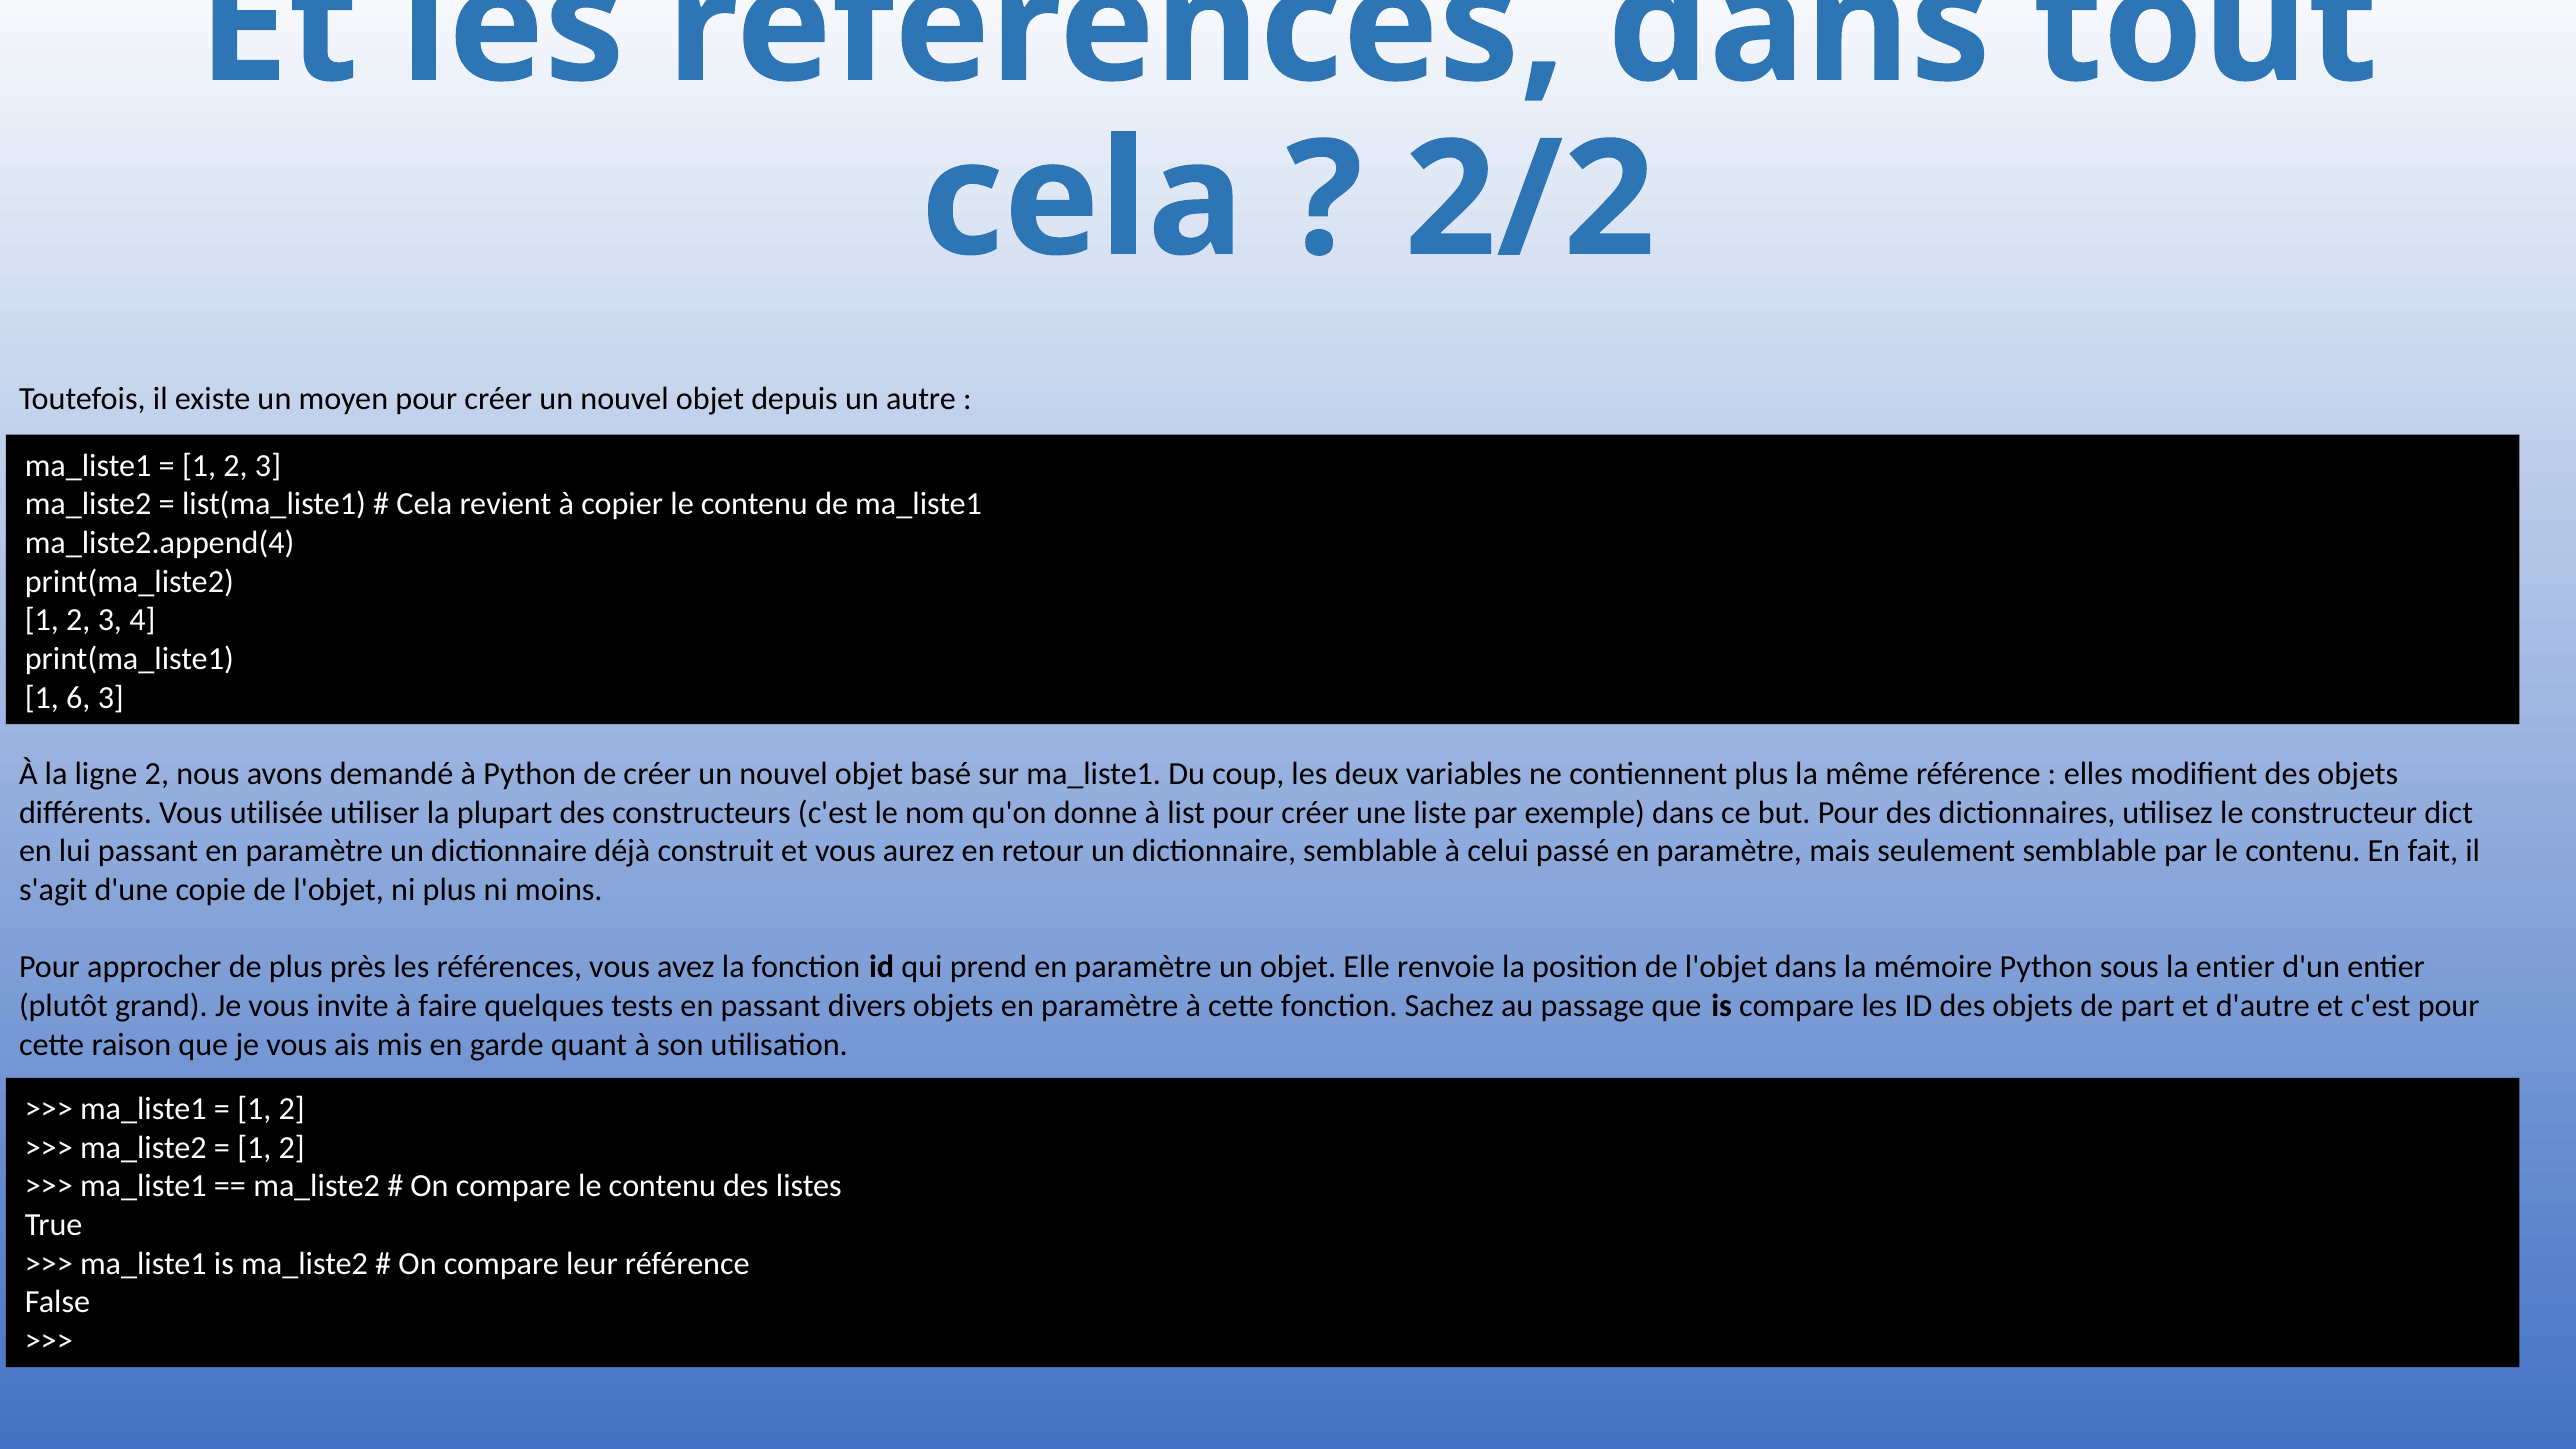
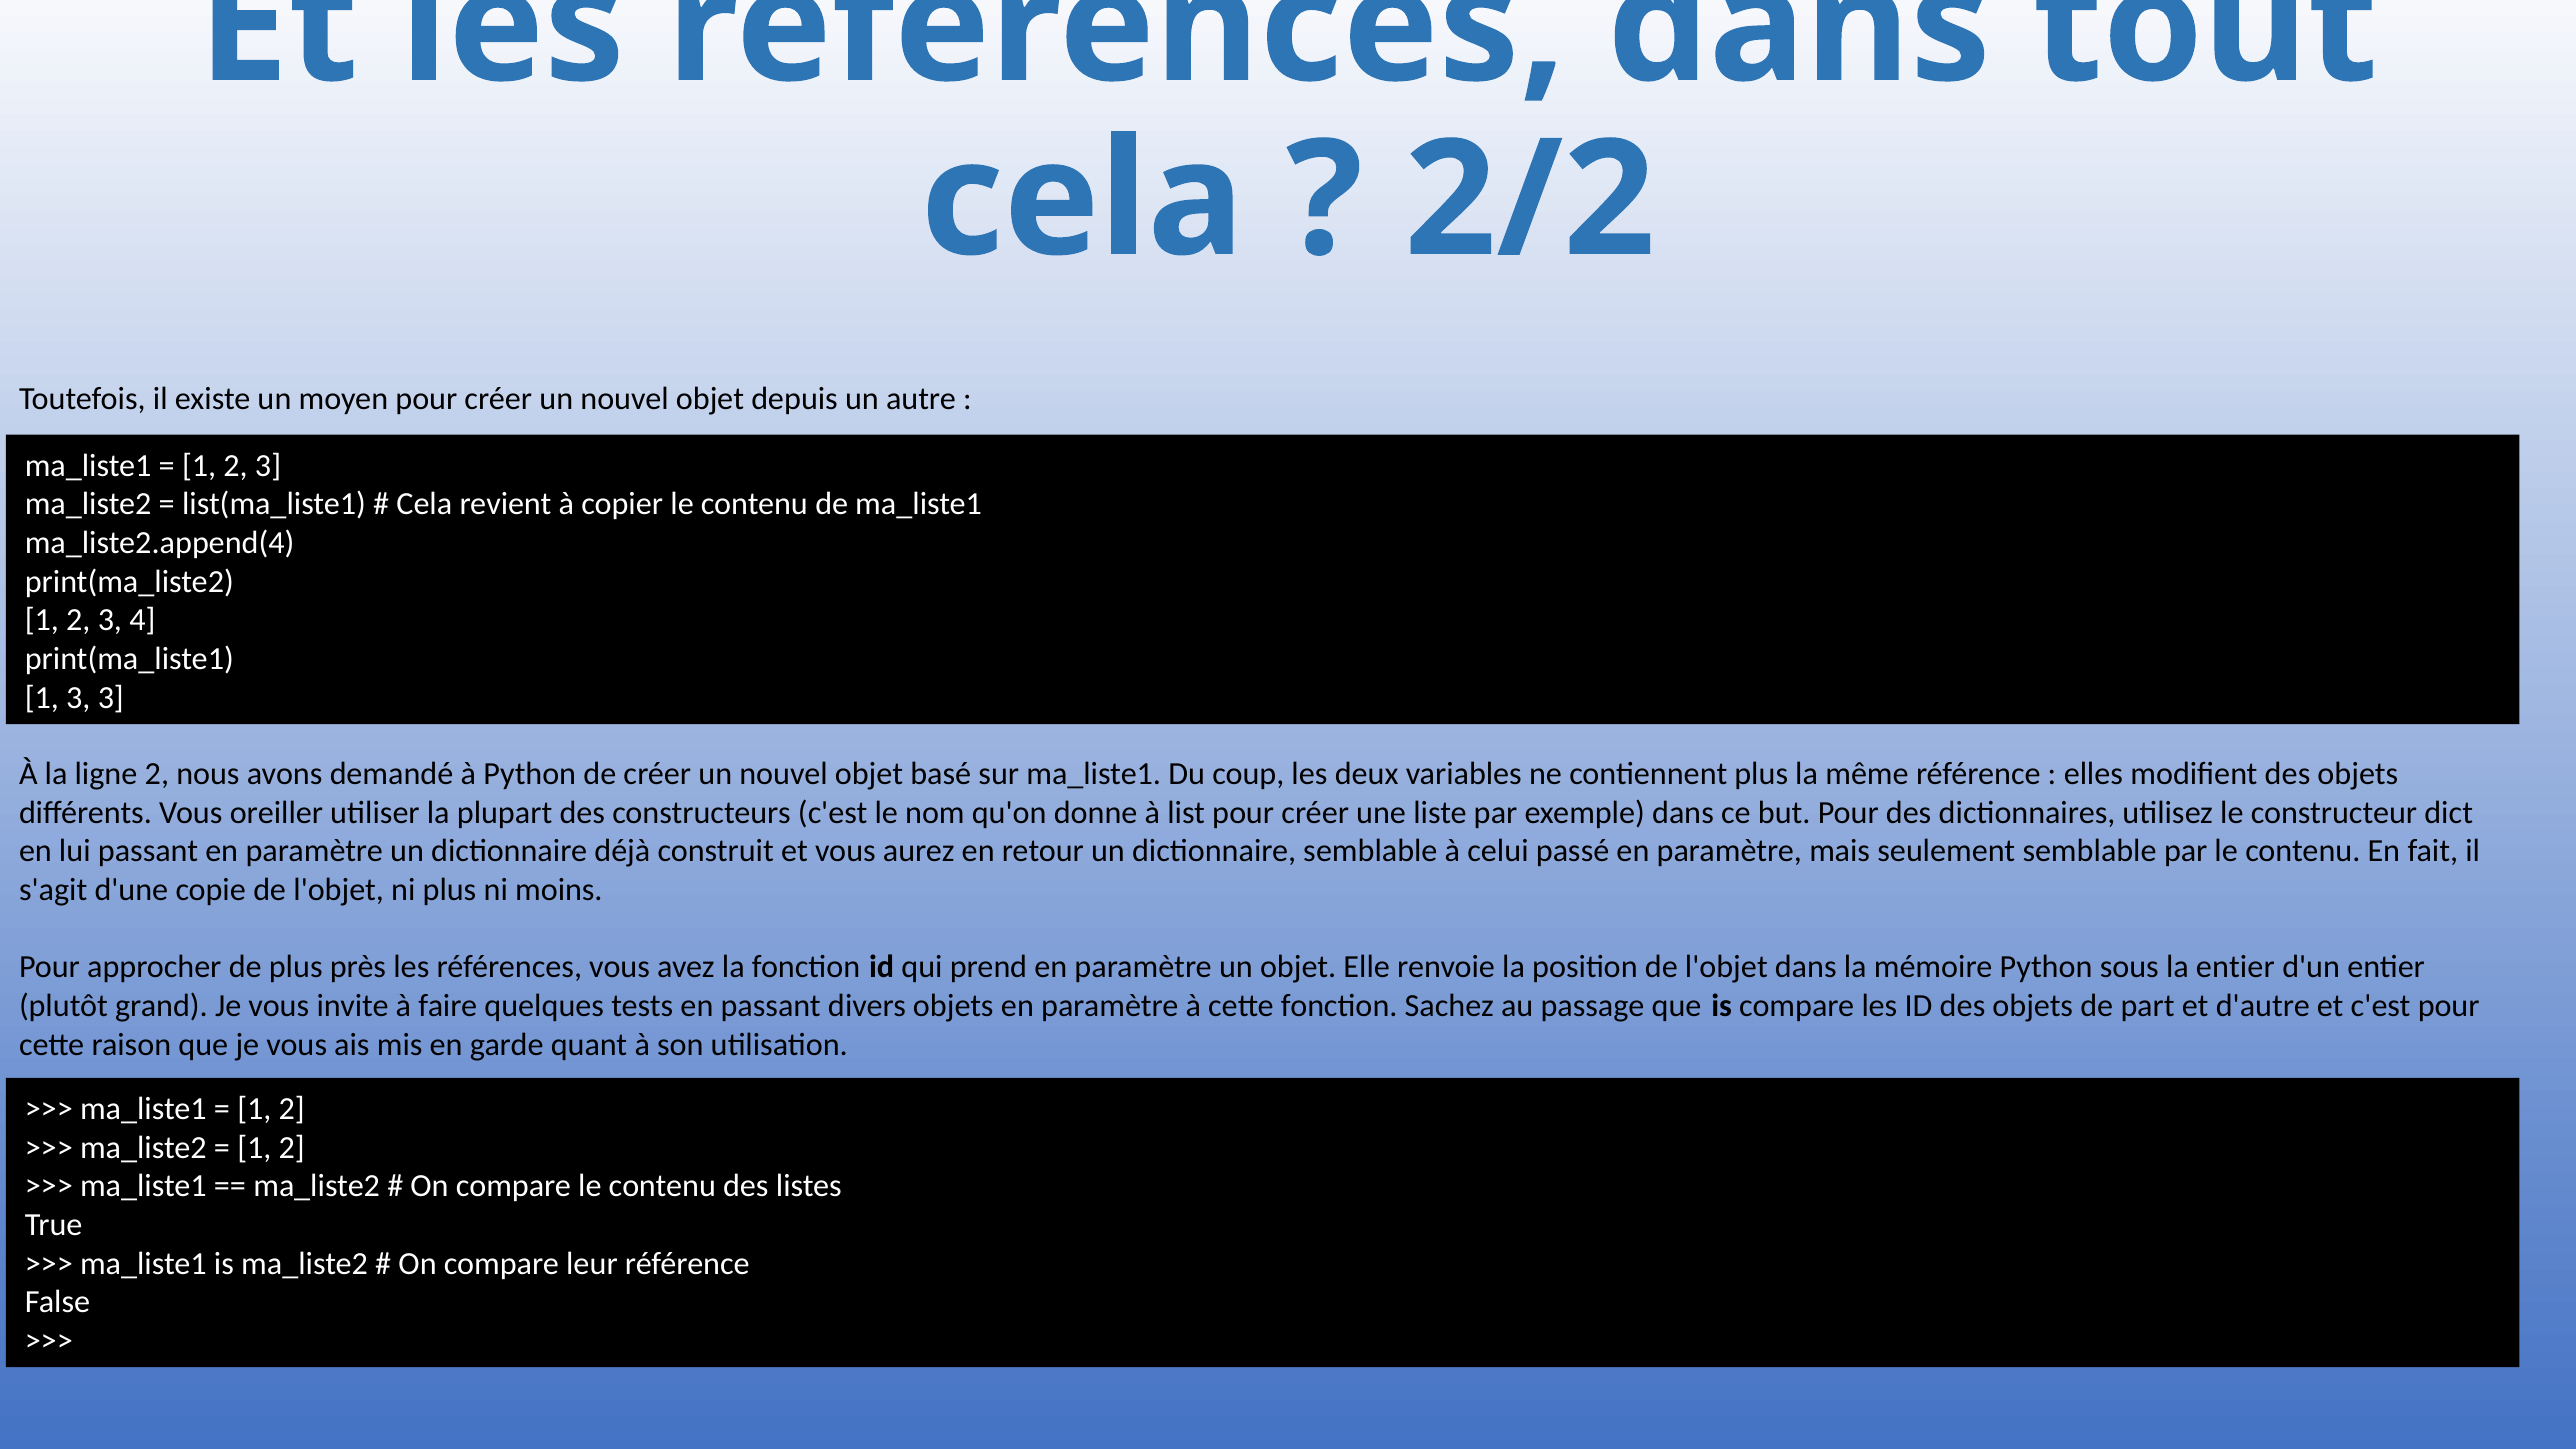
1 6: 6 -> 3
utilisée: utilisée -> oreiller
